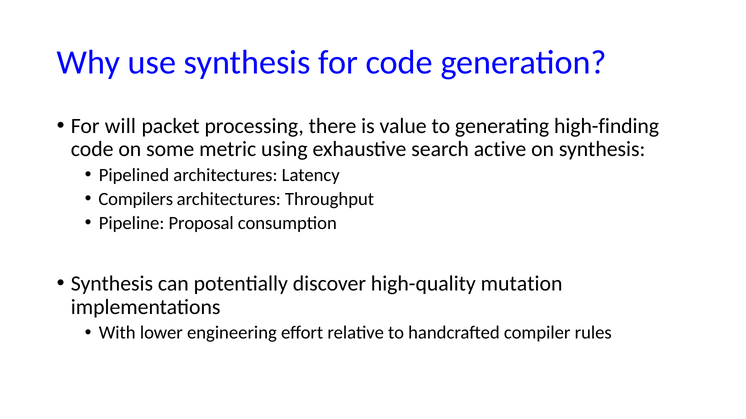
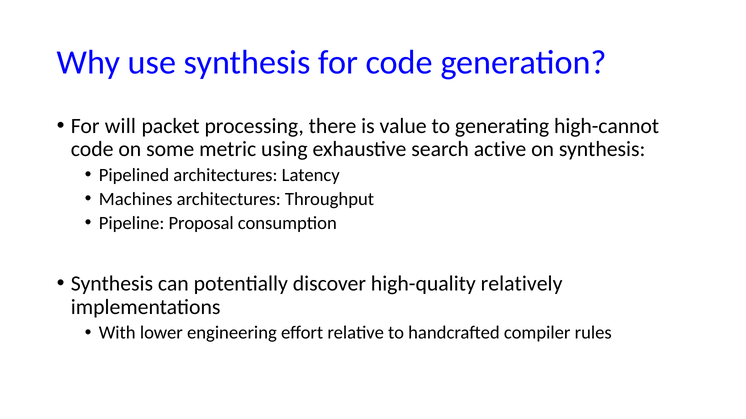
high-finding: high-finding -> high-cannot
Compilers: Compilers -> Machines
mutation: mutation -> relatively
